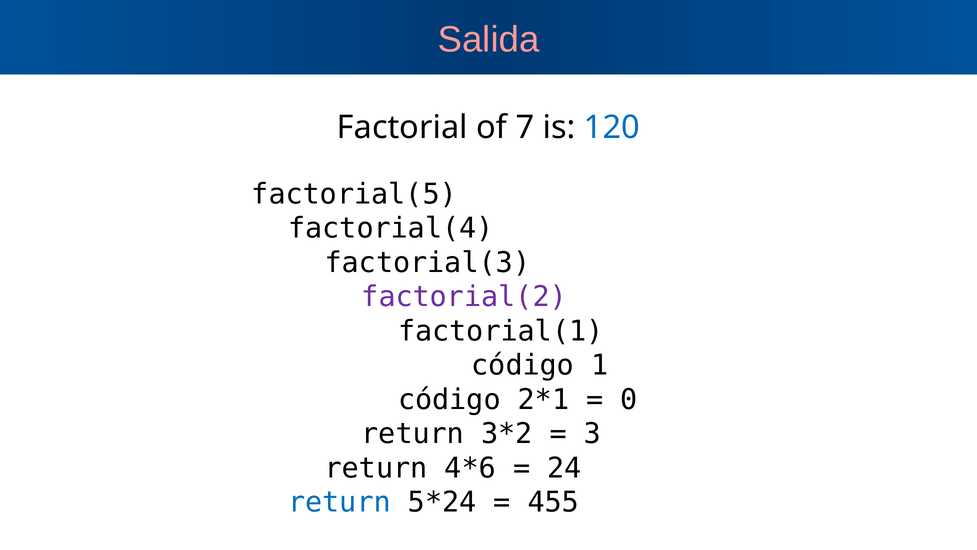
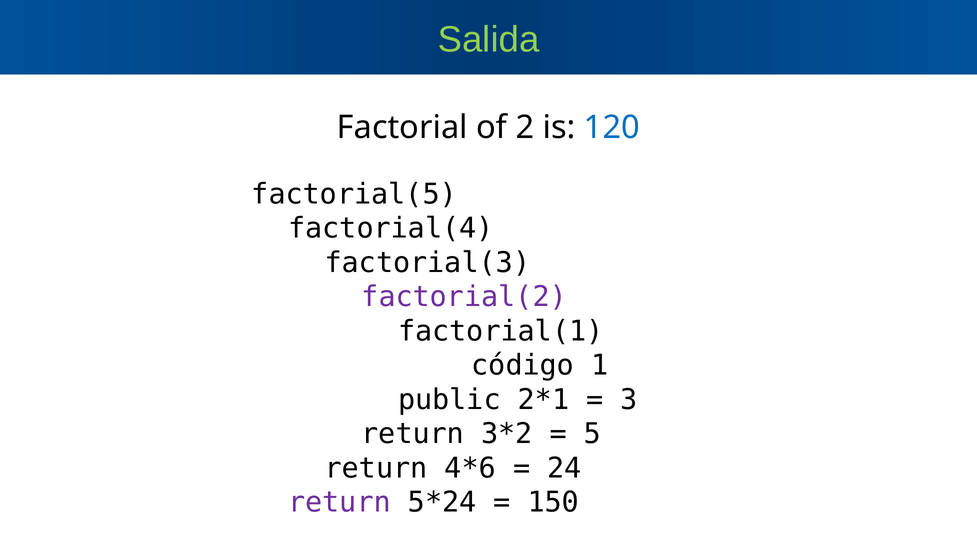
Salida colour: pink -> light green
7: 7 -> 2
código at (449, 399): código -> public
0: 0 -> 3
3: 3 -> 5
return at (339, 502) colour: blue -> purple
455: 455 -> 150
